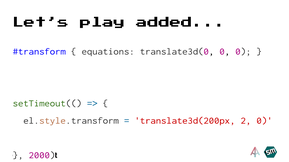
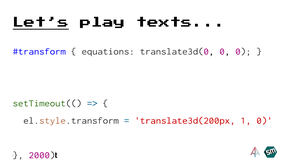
Let’s underline: none -> present
added: added -> texts
2: 2 -> 1
